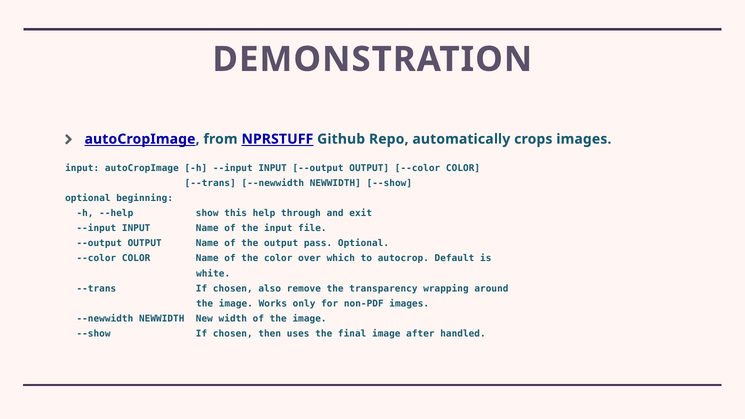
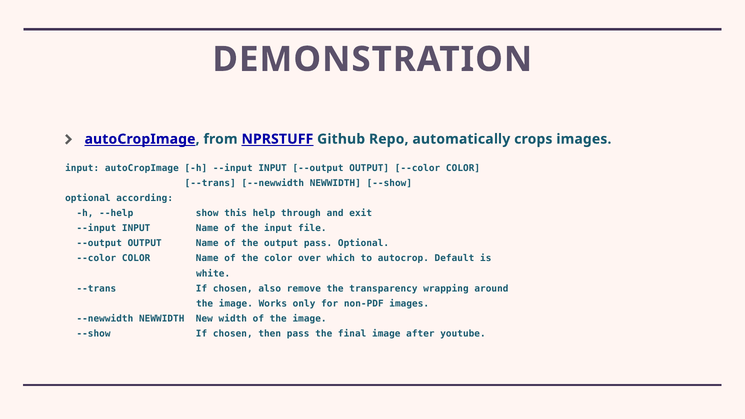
beginning: beginning -> according
then uses: uses -> pass
handled: handled -> youtube
